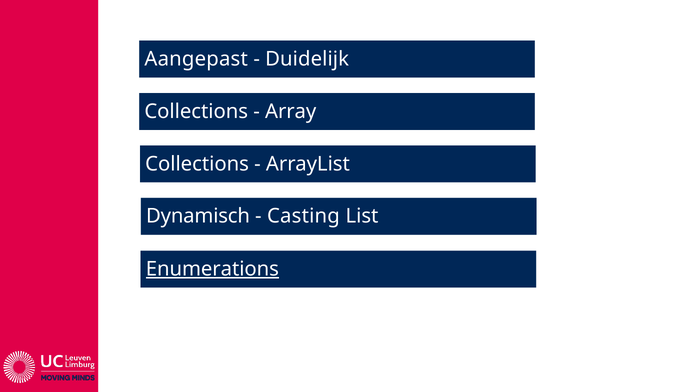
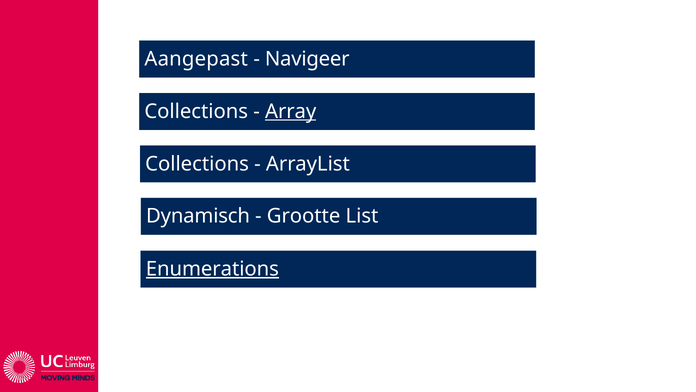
Duidelijk: Duidelijk -> Navigeer
Array underline: none -> present
Casting: Casting -> Grootte
